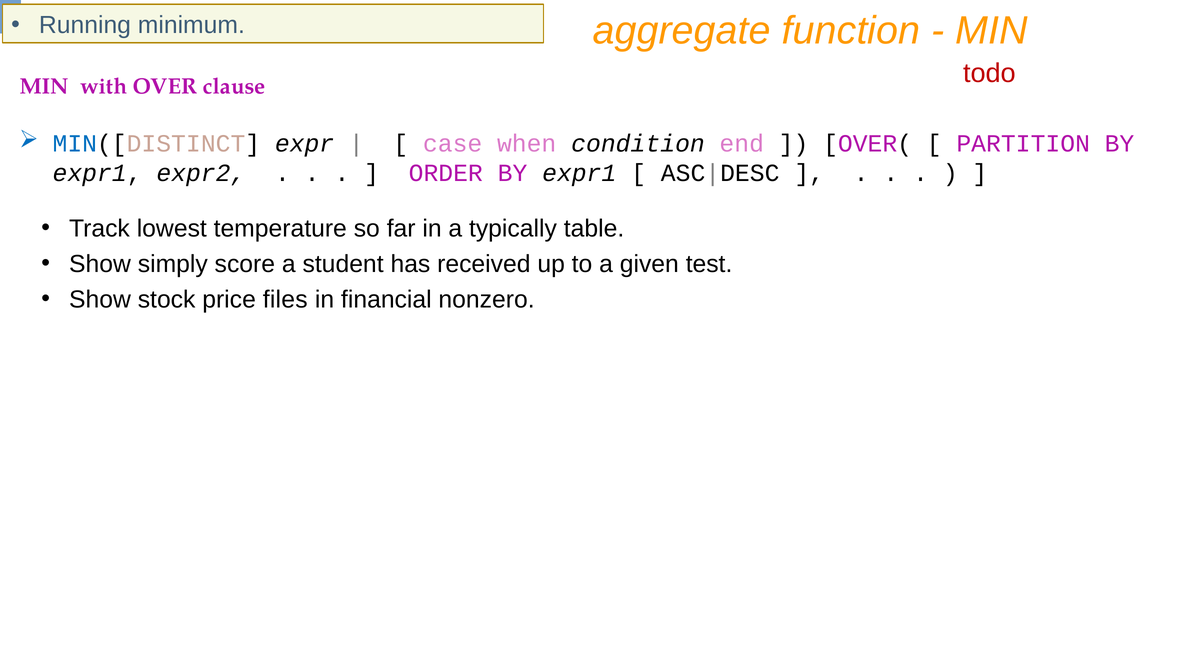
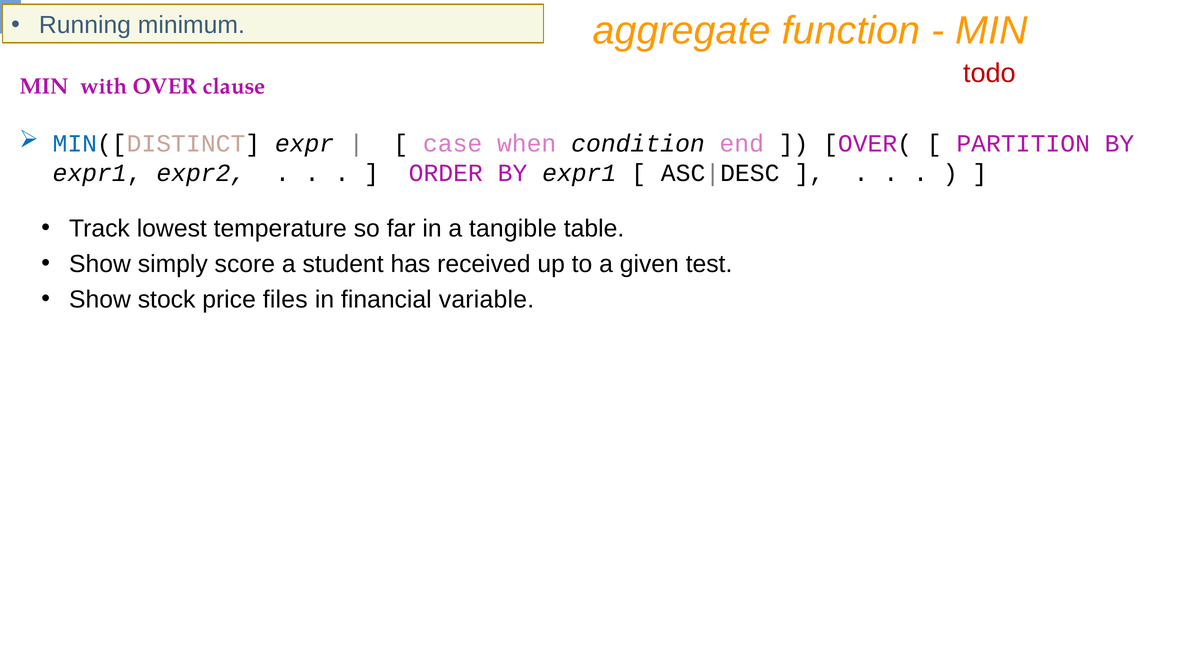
typically: typically -> tangible
nonzero: nonzero -> variable
